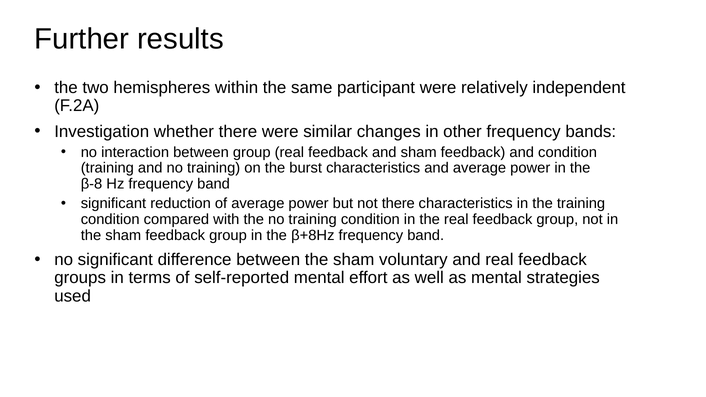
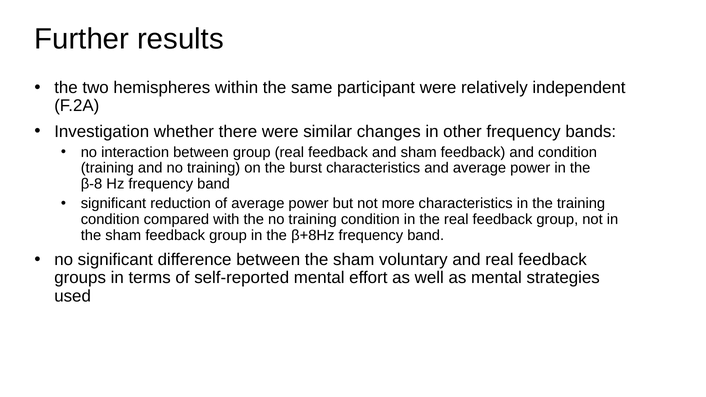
not there: there -> more
